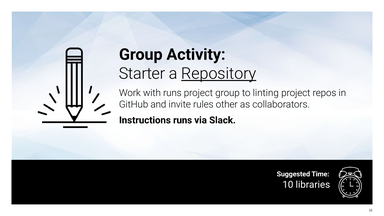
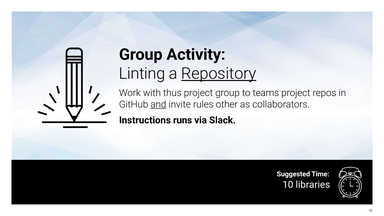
Starter: Starter -> Linting
with runs: runs -> thus
linting: linting -> teams
and underline: none -> present
